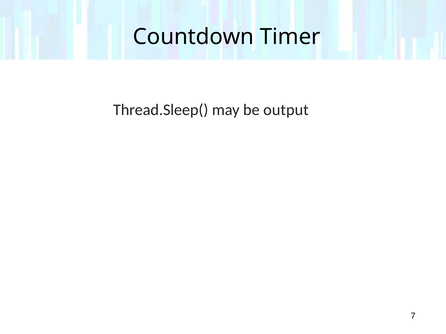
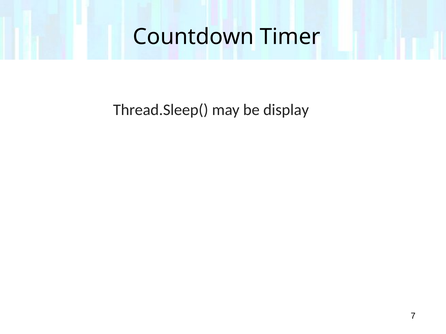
output: output -> display
